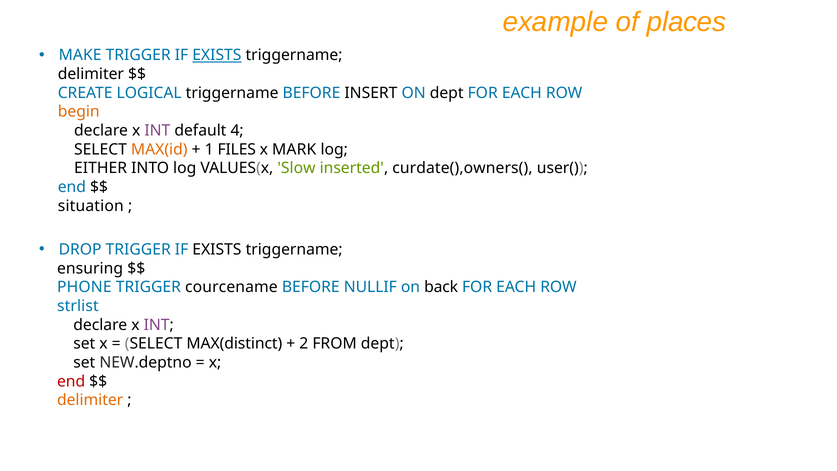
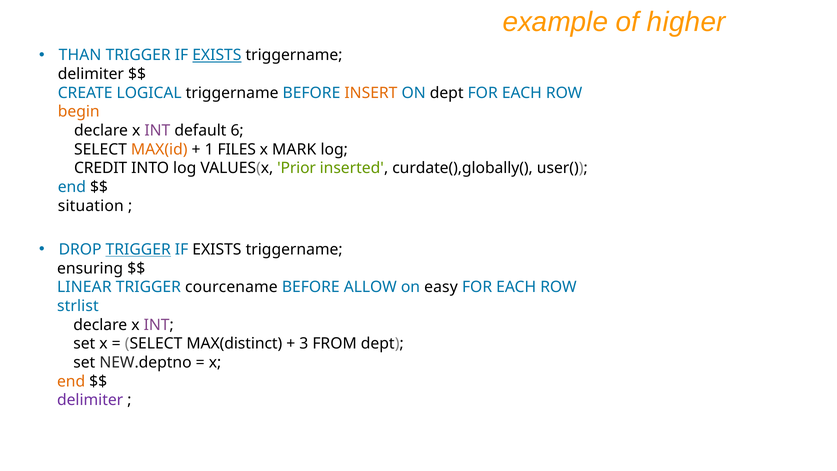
places: places -> higher
MAKE: MAKE -> THAN
INSERT colour: black -> orange
4: 4 -> 6
EITHER: EITHER -> CREDIT
Slow: Slow -> Prior
curdate(),owners(: curdate(),owners( -> curdate(),globally(
TRIGGER at (138, 249) underline: none -> present
PHONE: PHONE -> LINEAR
NULLIF: NULLIF -> ALLOW
back: back -> easy
2: 2 -> 3
end at (71, 381) colour: red -> orange
delimiter at (90, 400) colour: orange -> purple
